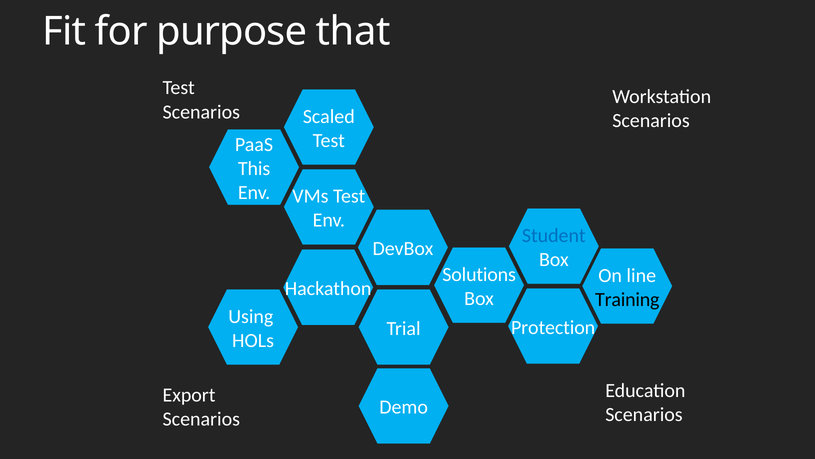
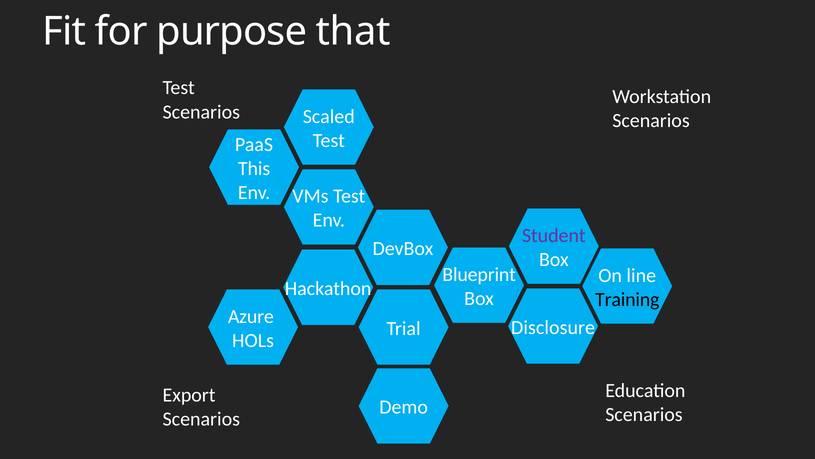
Student colour: blue -> purple
Solutions: Solutions -> Blueprint
Using: Using -> Azure
Protection: Protection -> Disclosure
